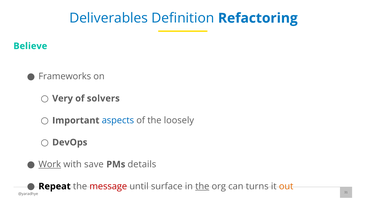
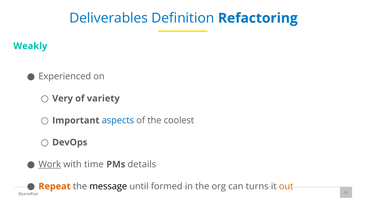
Believe: Believe -> Weakly
Frameworks: Frameworks -> Experienced
solvers: solvers -> variety
loosely: loosely -> coolest
save: save -> time
Repeat colour: black -> orange
message colour: red -> black
surface: surface -> formed
the at (202, 187) underline: present -> none
